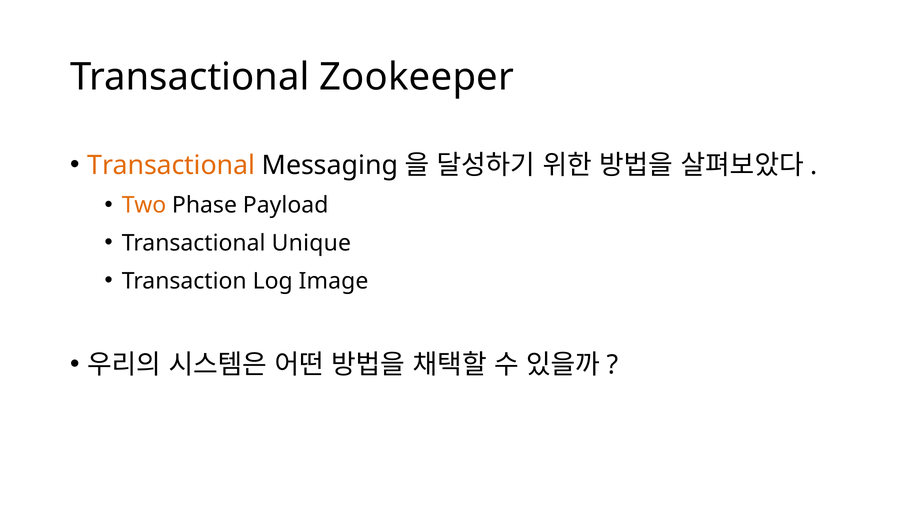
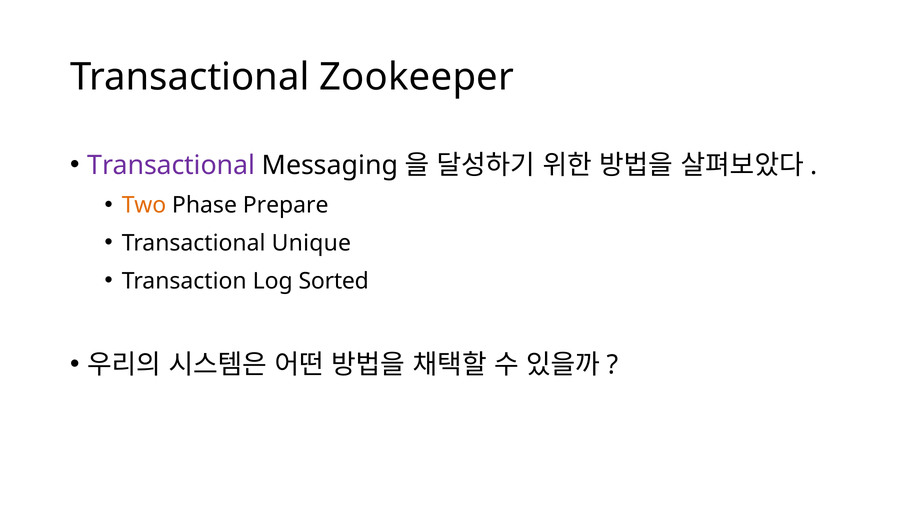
Transactional at (171, 165) colour: orange -> purple
Payload: Payload -> Prepare
Image: Image -> Sorted
